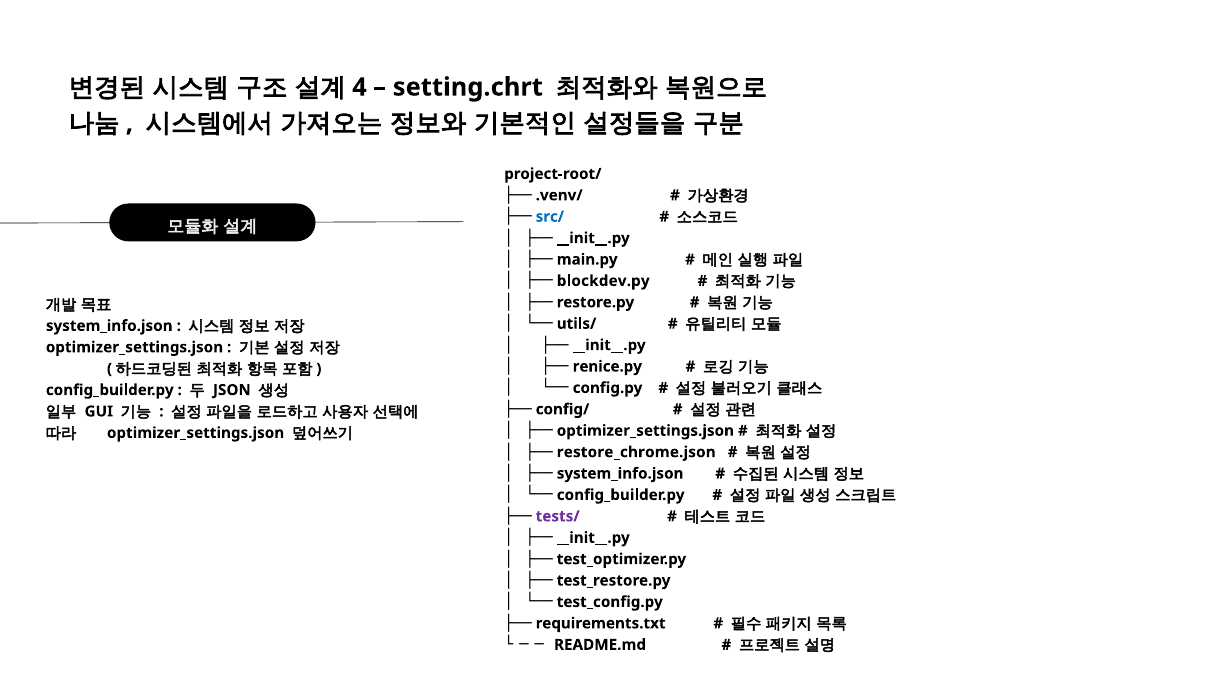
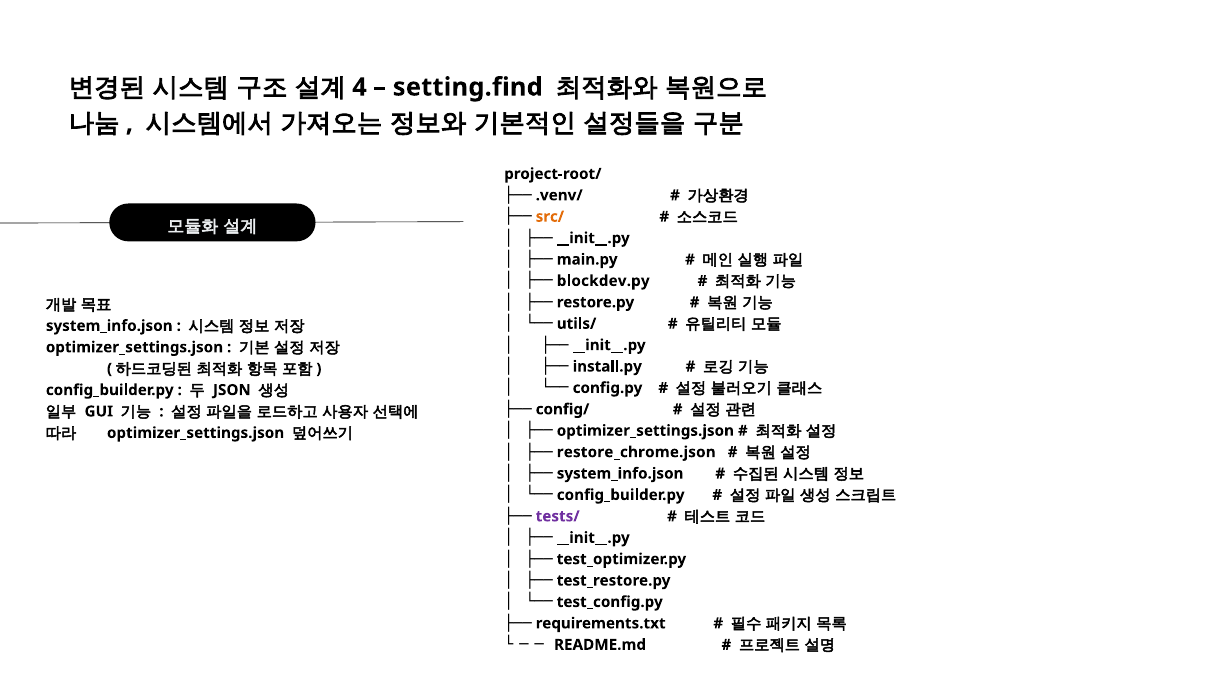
setting.chrt: setting.chrt -> setting.find
src/ colour: blue -> orange
renice.py: renice.py -> install.py
